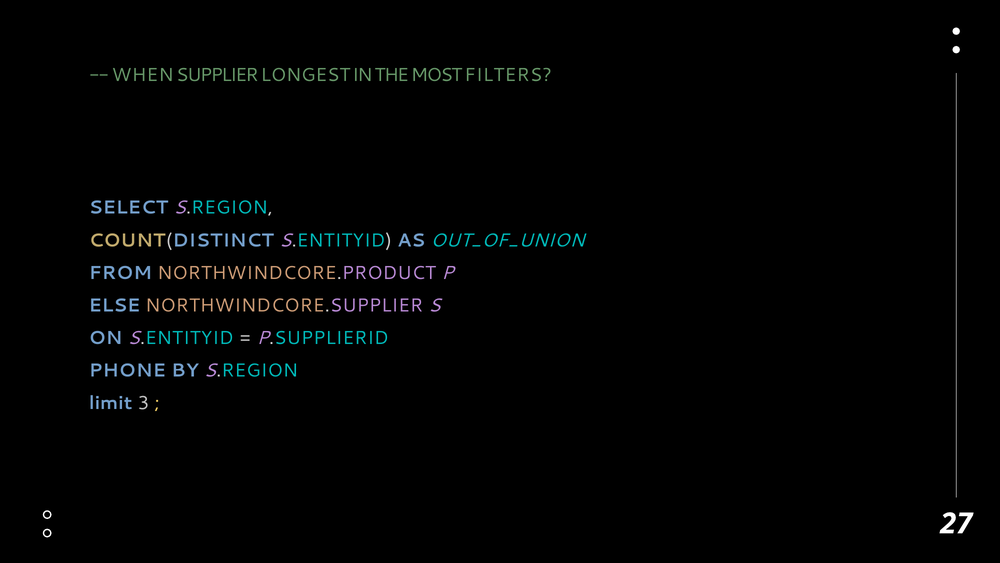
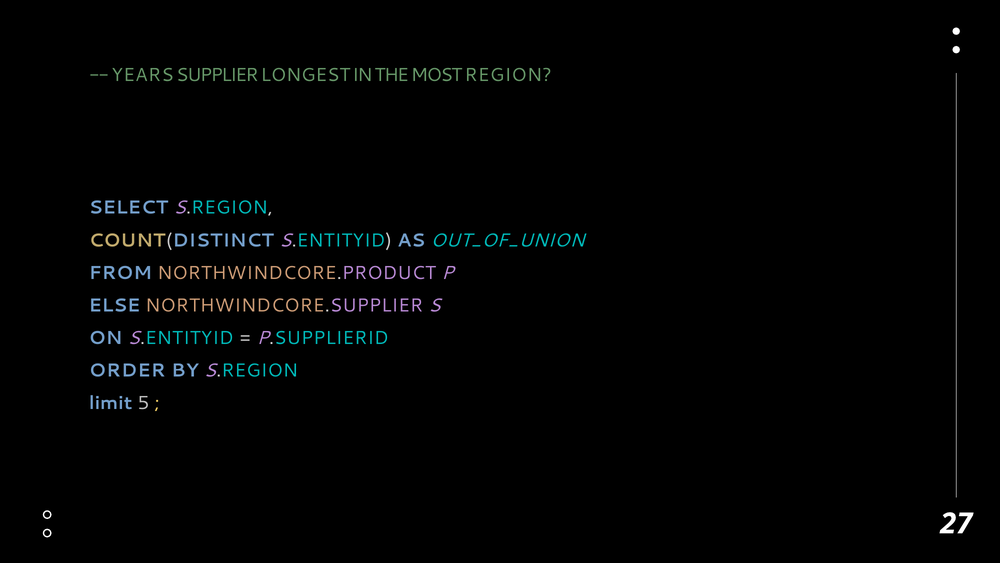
WHEN: WHEN -> YEARS
FILTERS: FILTERS -> REGION
PHONE: PHONE -> ORDER
3: 3 -> 5
